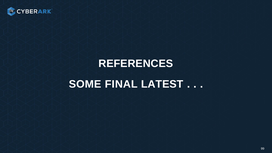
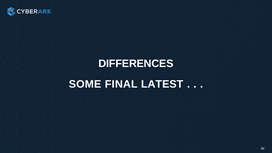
REFERENCES: REFERENCES -> DIFFERENCES
